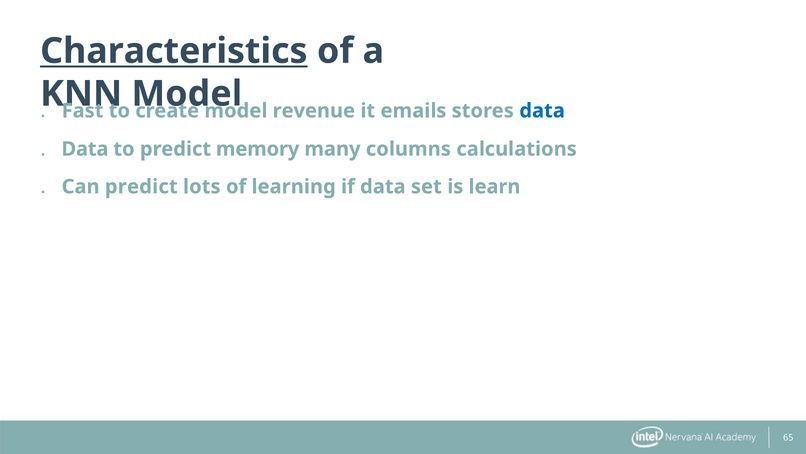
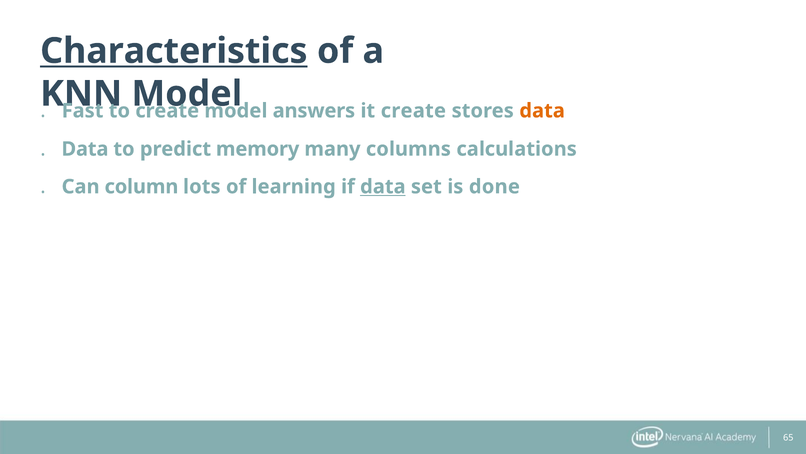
revenue: revenue -> answers
it emails: emails -> create
data at (542, 111) colour: blue -> orange
Can predict: predict -> column
data at (383, 186) underline: none -> present
learn: learn -> done
